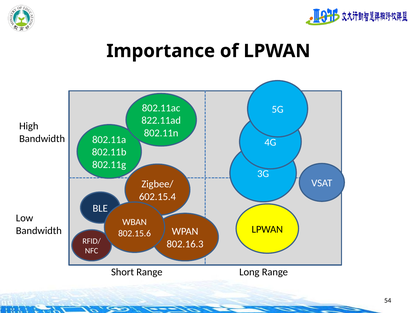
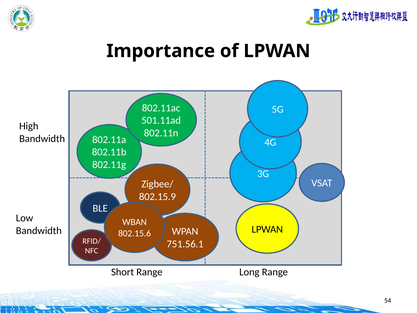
822.11ad: 822.11ad -> 501.11ad
602.15.4: 602.15.4 -> 802.15.9
802.16.3: 802.16.3 -> 751.56.1
